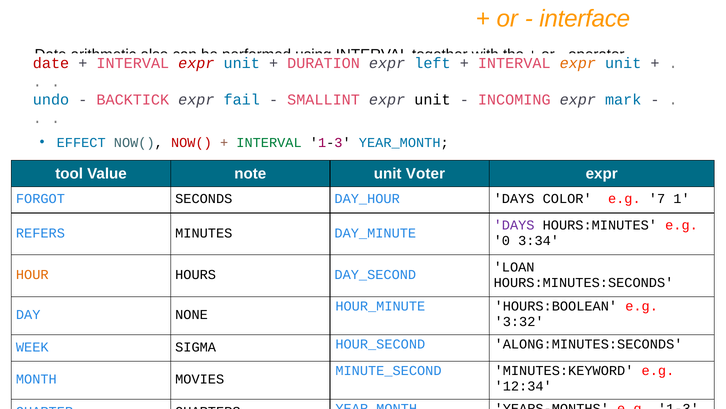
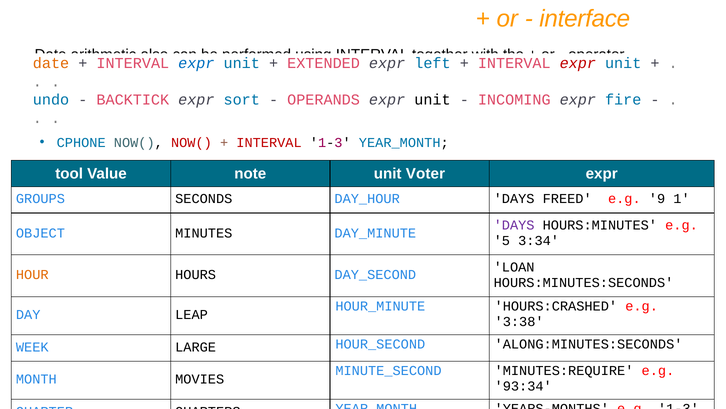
date at (51, 63) colour: red -> orange
expr at (196, 63) colour: red -> blue
DURATION: DURATION -> EXTENDED
expr at (578, 63) colour: orange -> red
fail: fail -> sort
SMALLINT: SMALLINT -> OPERANDS
mark: mark -> fire
EFFECT: EFFECT -> CPHONE
INTERVAL at (269, 142) colour: green -> red
FORGOT: FORGOT -> GROUPS
COLOR: COLOR -> FREED
7: 7 -> 9
REFERS: REFERS -> OBJECT
0: 0 -> 5
HOURS:BOOLEAN: HOURS:BOOLEAN -> HOURS:CRASHED
NONE: NONE -> LEAP
3:32: 3:32 -> 3:38
SIGMA: SIGMA -> LARGE
MINUTES:KEYWORD: MINUTES:KEYWORD -> MINUTES:REQUIRE
12:34: 12:34 -> 93:34
